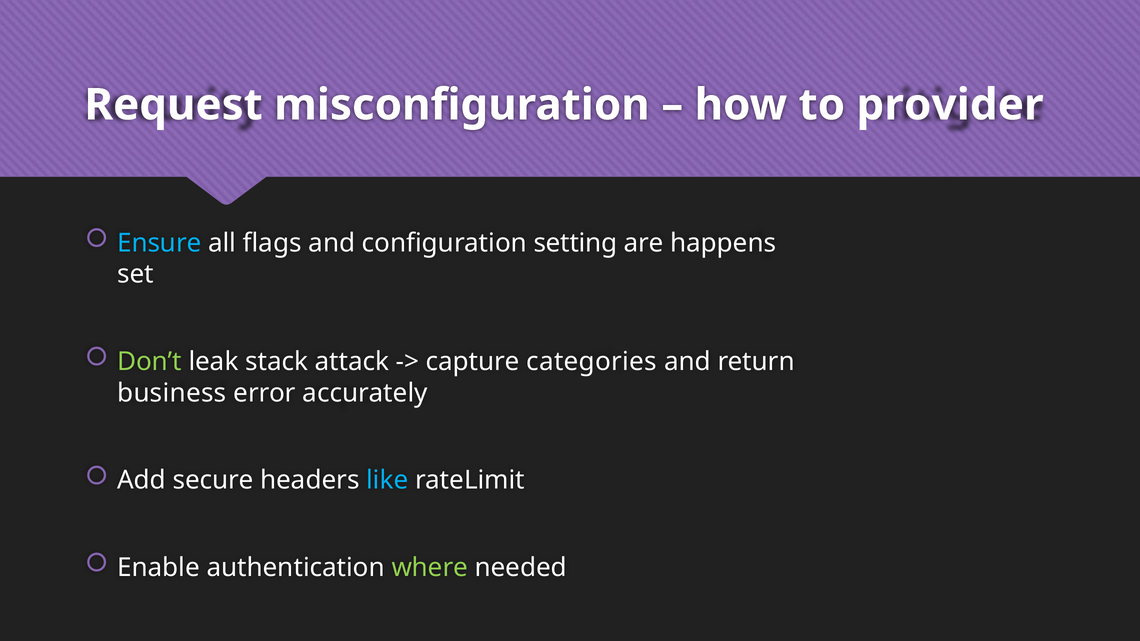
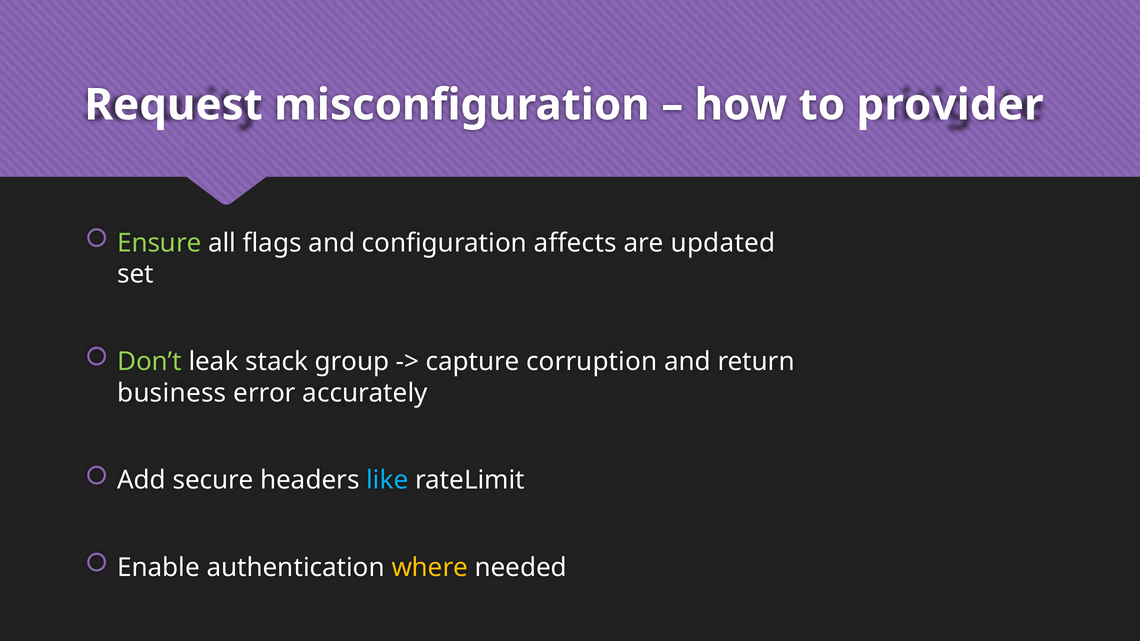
Ensure colour: light blue -> light green
setting: setting -> affects
happens: happens -> updated
attack: attack -> group
categories: categories -> corruption
where colour: light green -> yellow
